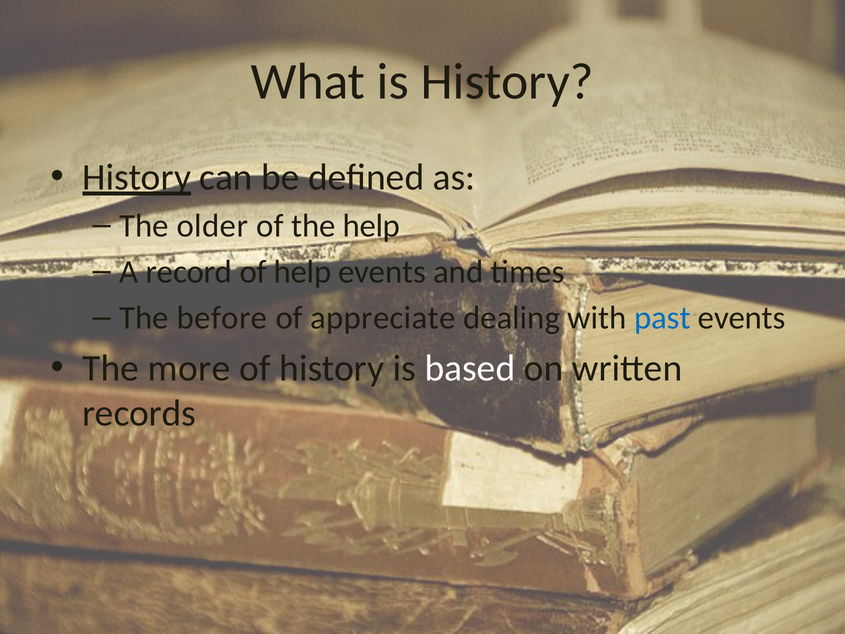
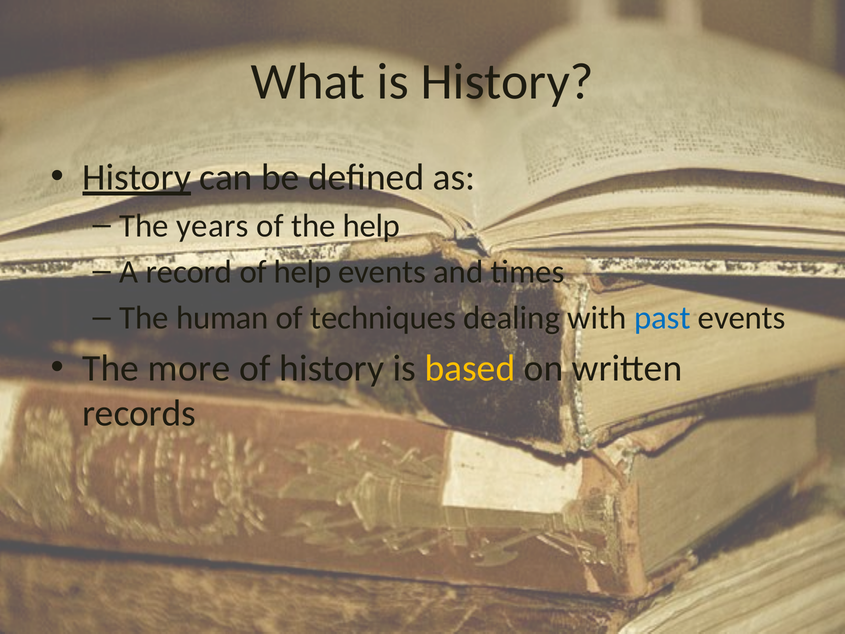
older: older -> years
before: before -> human
appreciate: appreciate -> techniques
based colour: white -> yellow
